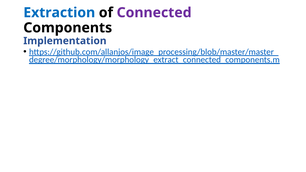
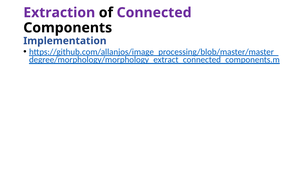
Extraction colour: blue -> purple
